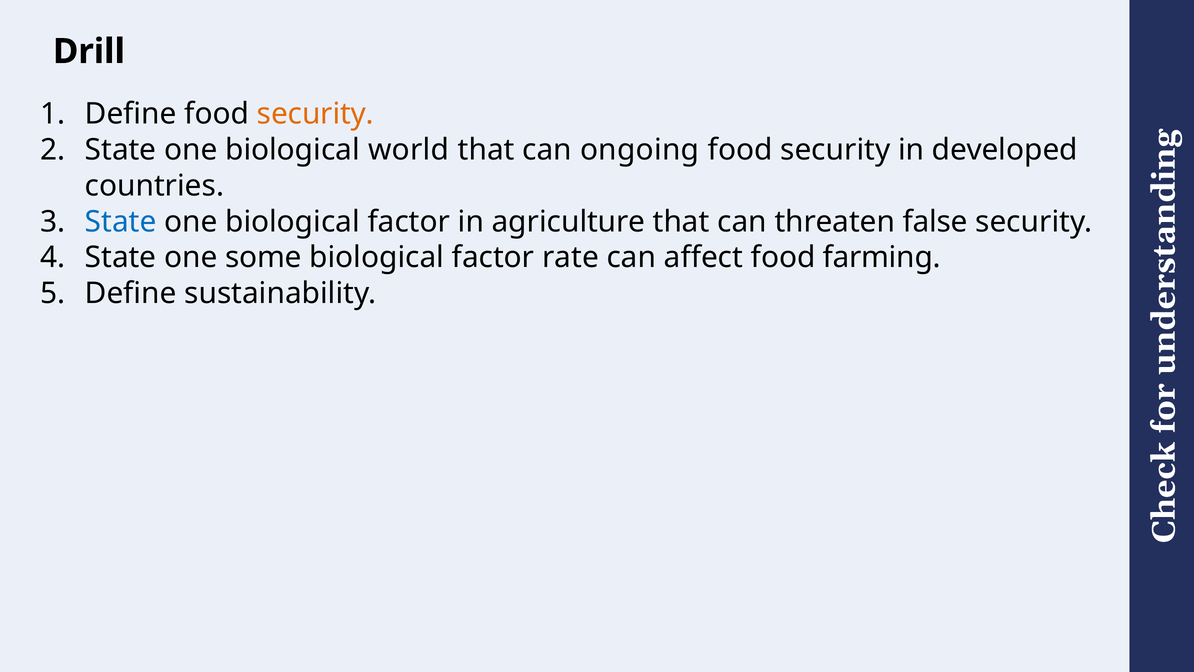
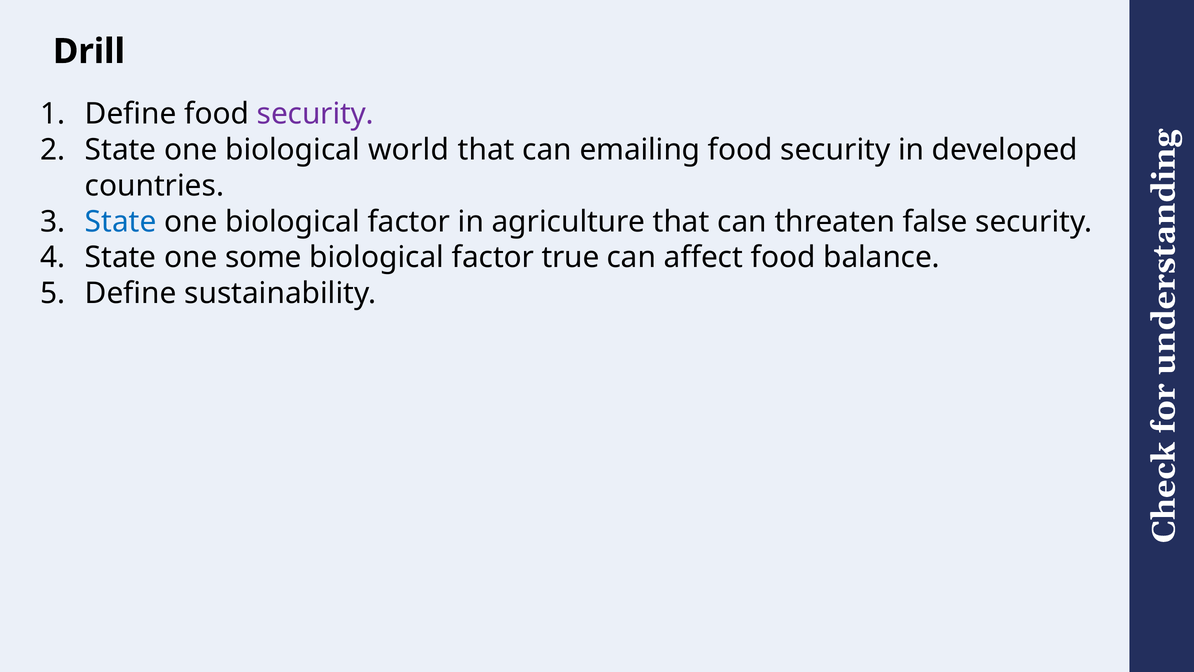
security at (315, 114) colour: orange -> purple
ongoing: ongoing -> emailing
rate: rate -> true
farming: farming -> balance
